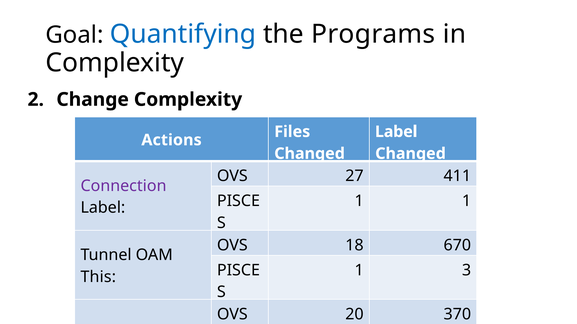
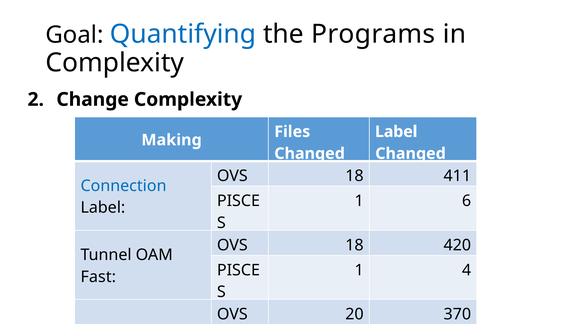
Actions: Actions -> Making
27 at (354, 176): 27 -> 18
Connection colour: purple -> blue
1 1: 1 -> 6
670: 670 -> 420
3 at (467, 271): 3 -> 4
This: This -> Fast
